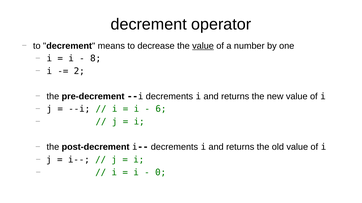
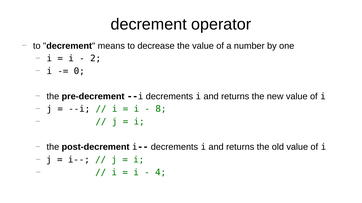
value at (203, 46) underline: present -> none
8: 8 -> 2
2: 2 -> 0
6: 6 -> 8
0: 0 -> 4
